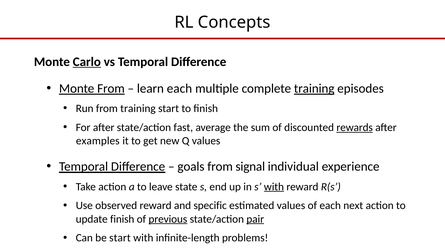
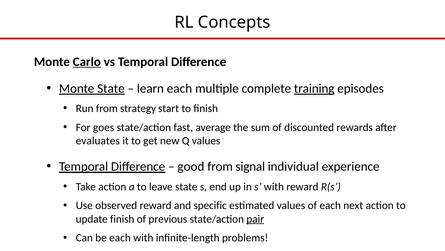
Monte From: From -> State
from training: training -> strategy
For after: after -> goes
rewards underline: present -> none
examples: examples -> evaluates
goals: goals -> good
with at (274, 186) underline: present -> none
previous underline: present -> none
be start: start -> each
